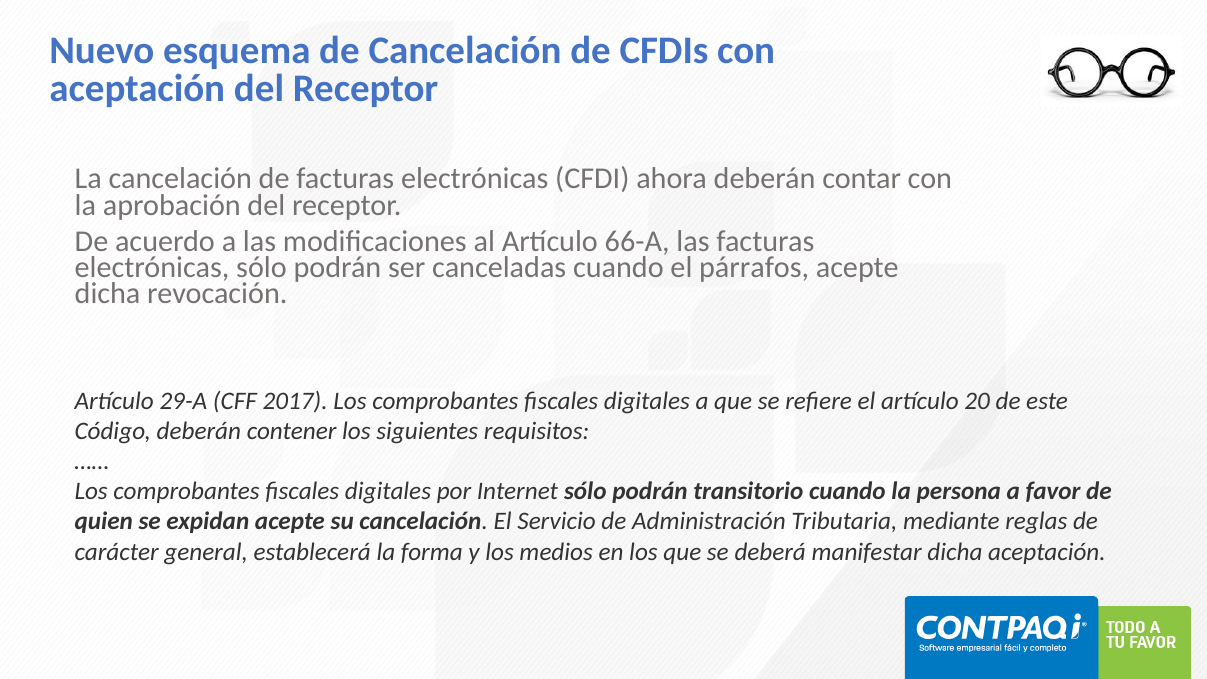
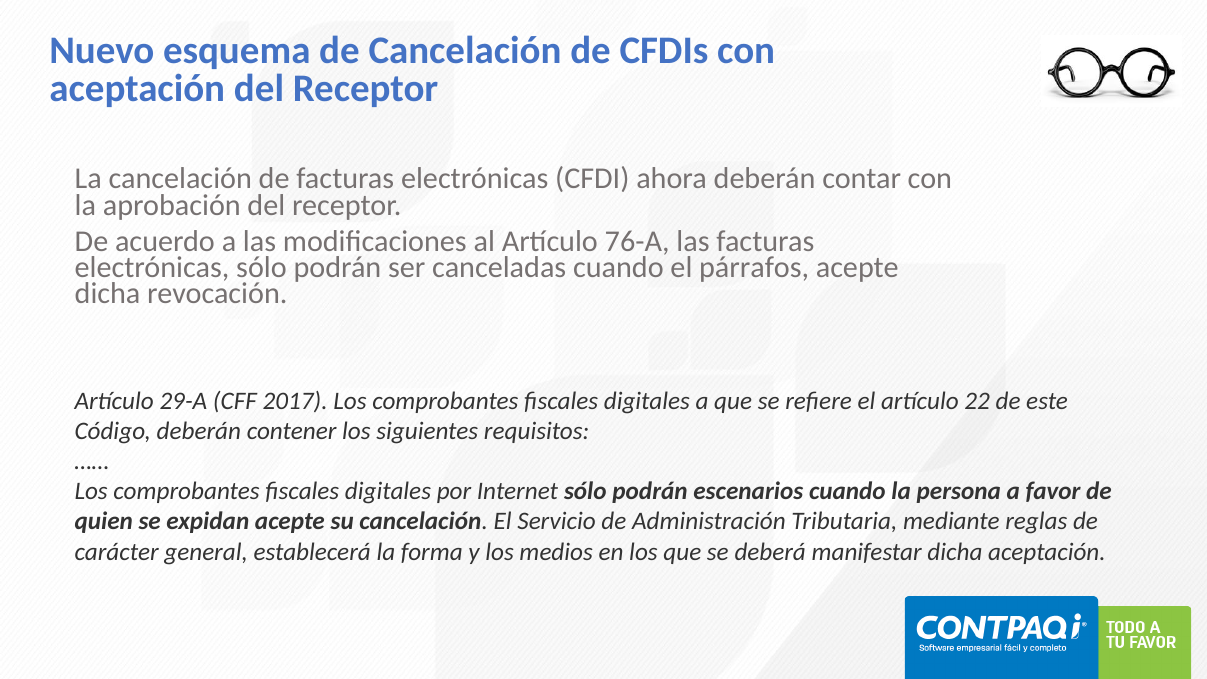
66-A: 66-A -> 76-A
20: 20 -> 22
transitorio: transitorio -> escenarios
